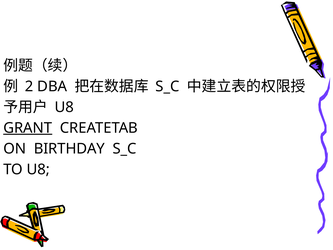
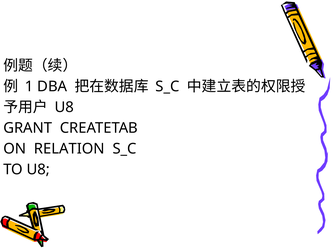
2: 2 -> 1
GRANT underline: present -> none
BIRTHDAY: BIRTHDAY -> RELATION
